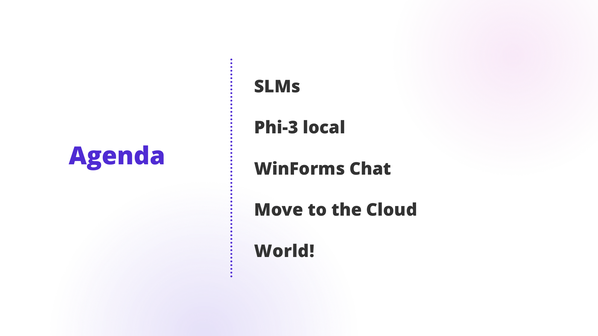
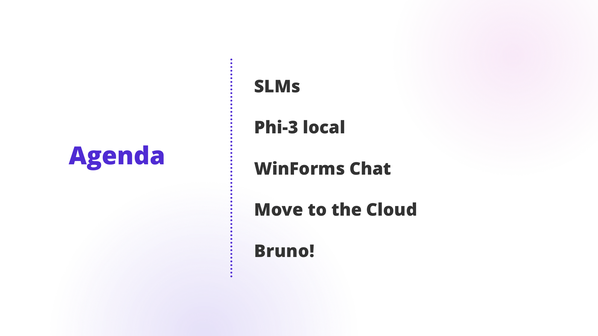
World: World -> Bruno
